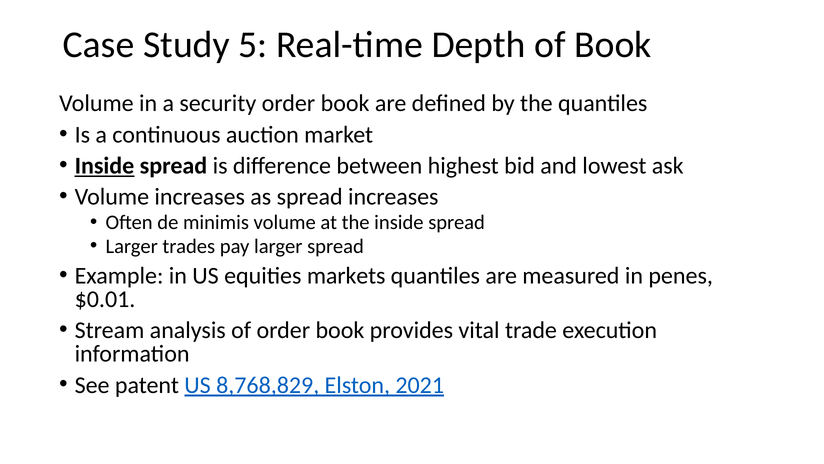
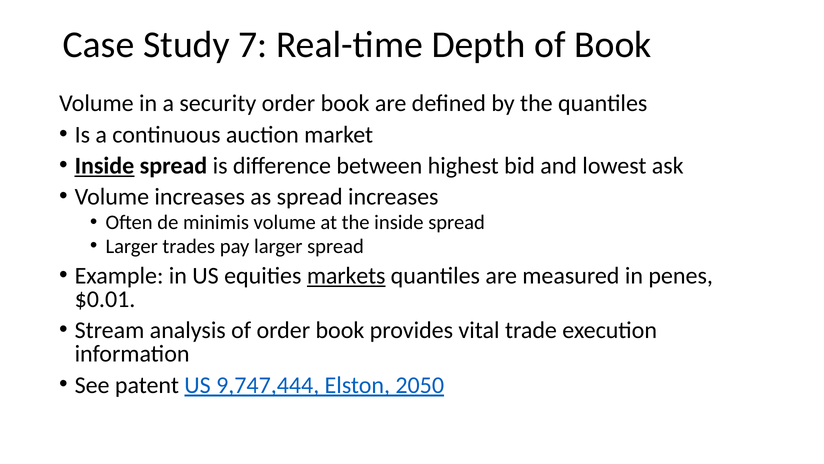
5: 5 -> 7
markets underline: none -> present
8,768,829: 8,768,829 -> 9,747,444
2021: 2021 -> 2050
